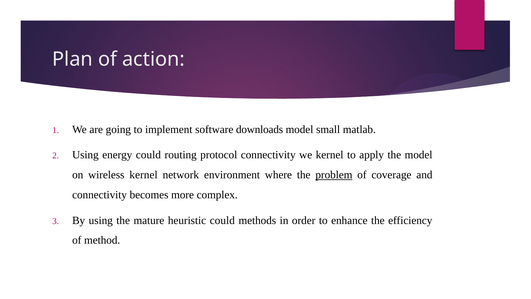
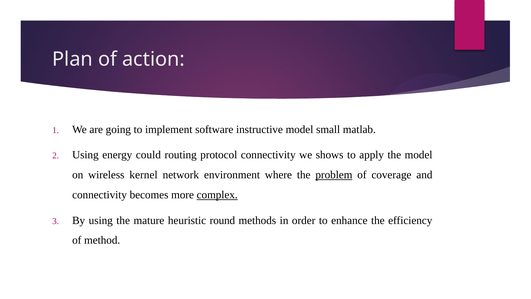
downloads: downloads -> instructive
we kernel: kernel -> shows
complex underline: none -> present
heuristic could: could -> round
